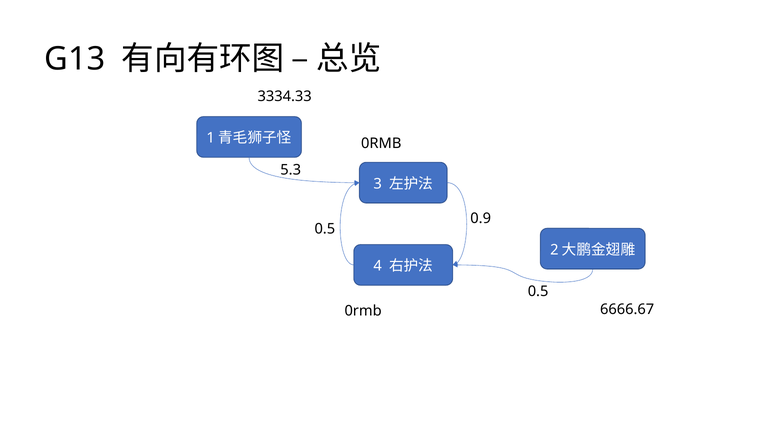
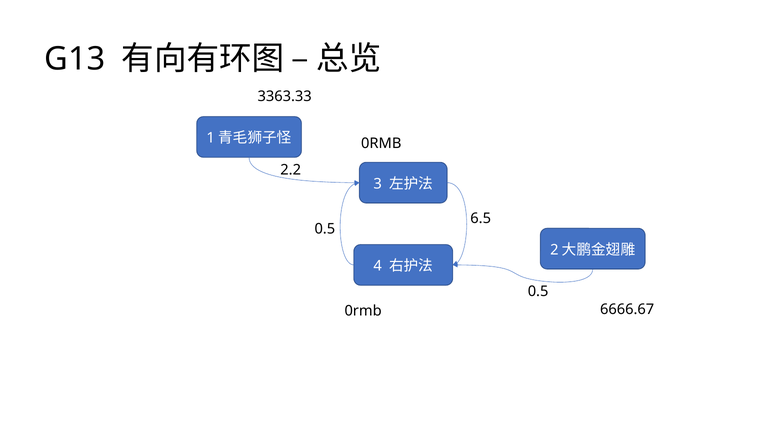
3334.33: 3334.33 -> 3363.33
5.3: 5.3 -> 2.2
0.9: 0.9 -> 6.5
